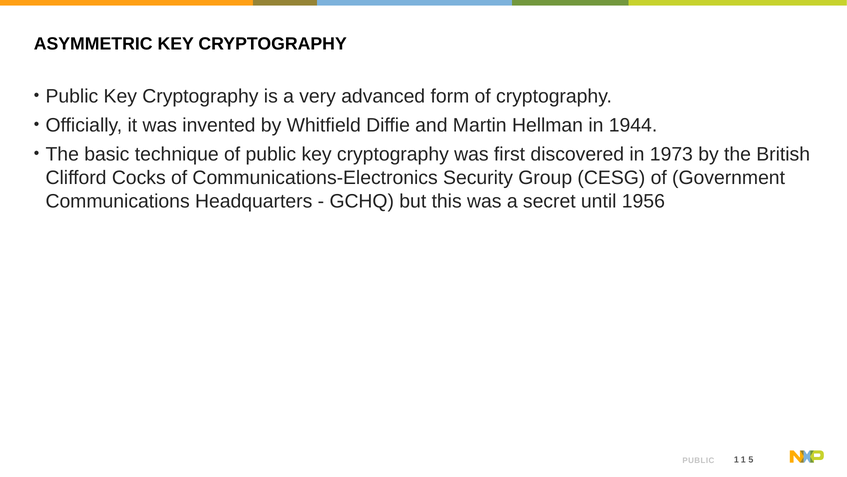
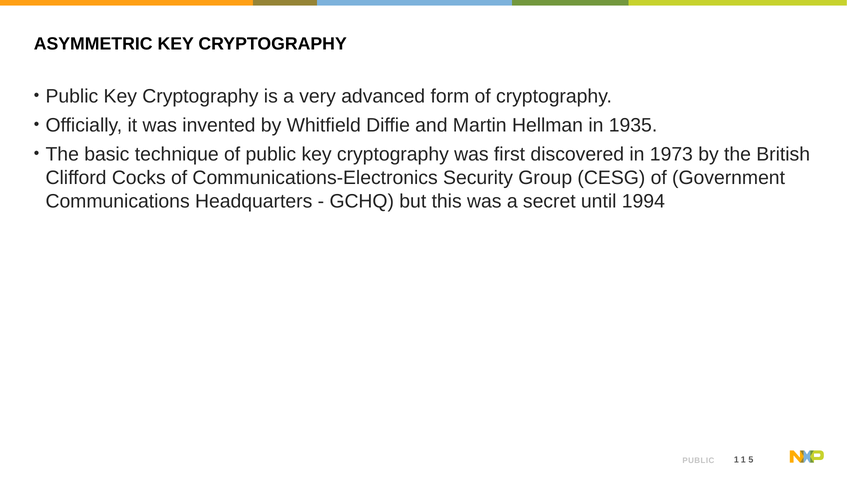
1944: 1944 -> 1935
1956: 1956 -> 1994
